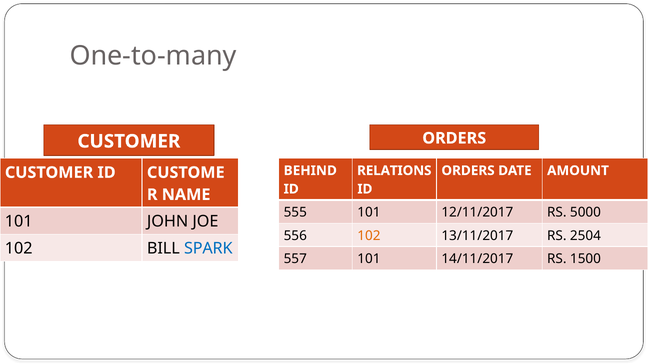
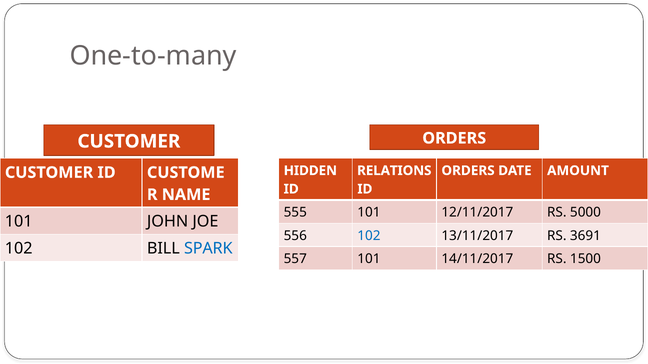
BEHIND: BEHIND -> HIDDEN
102 at (369, 236) colour: orange -> blue
2504: 2504 -> 3691
